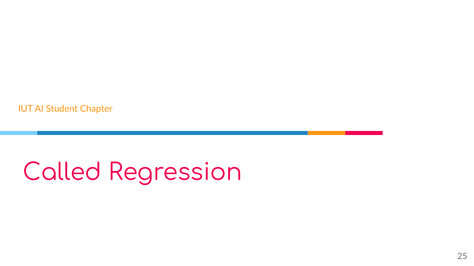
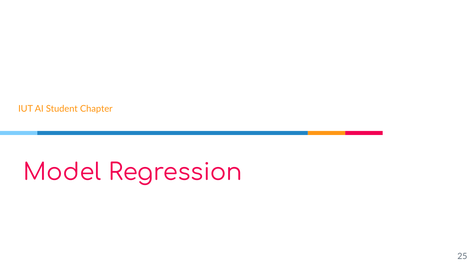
Called: Called -> Model
